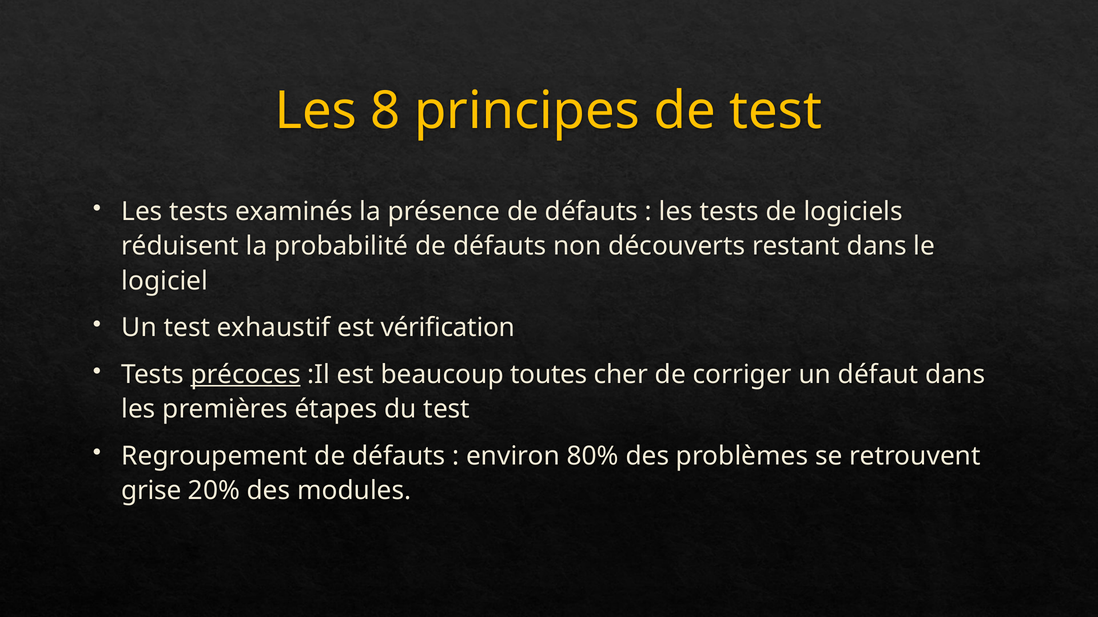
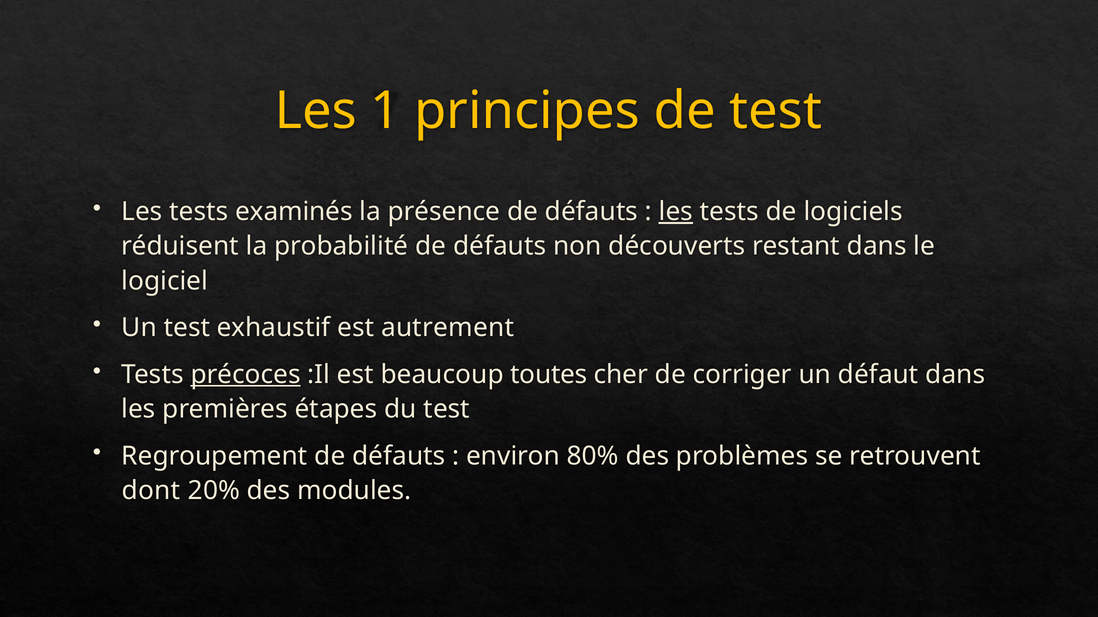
8: 8 -> 1
les at (676, 212) underline: none -> present
vérification: vérification -> autrement
grise: grise -> dont
